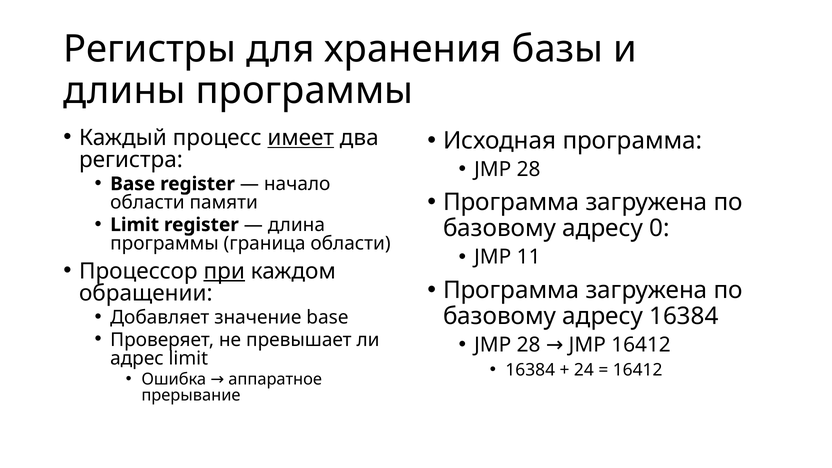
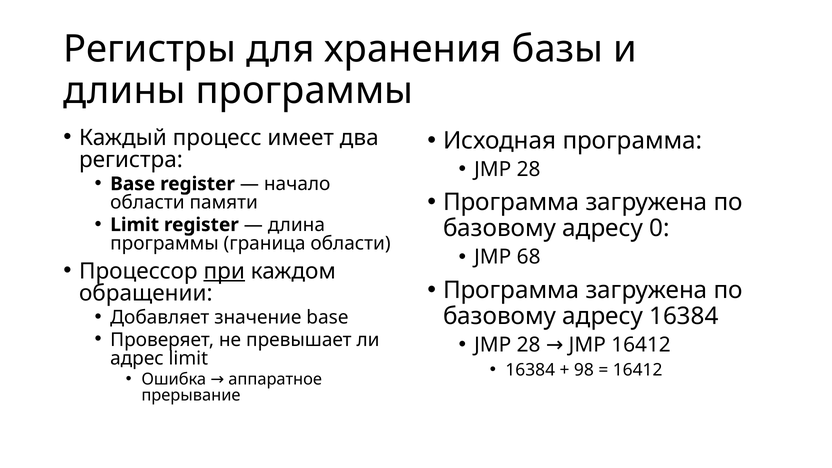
имеет underline: present -> none
11: 11 -> 68
24: 24 -> 98
